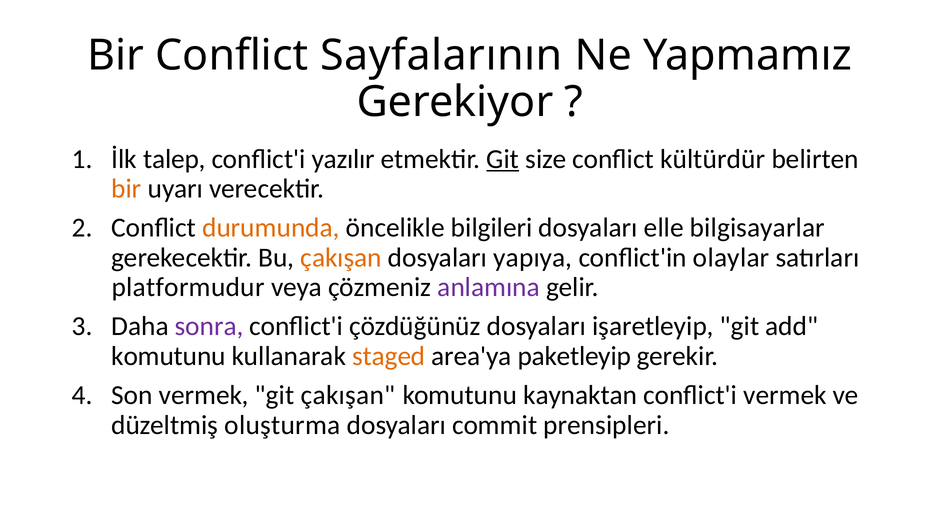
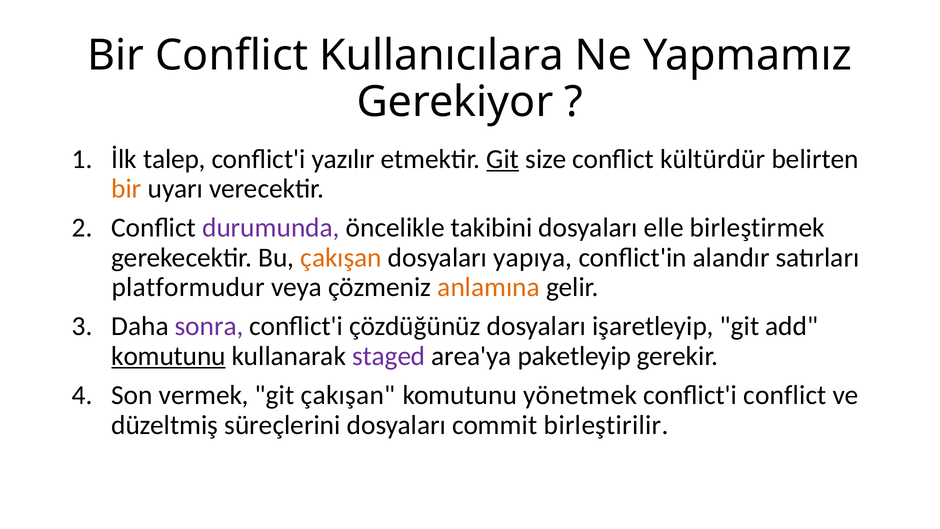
Sayfalarının: Sayfalarının -> Kullanıcılara
durumunda colour: orange -> purple
bilgileri: bilgileri -> takibini
bilgisayarlar: bilgisayarlar -> birleştirmek
olaylar: olaylar -> alandır
anlamına colour: purple -> orange
komutunu at (169, 356) underline: none -> present
staged colour: orange -> purple
kaynaktan: kaynaktan -> yönetmek
conflict'i vermek: vermek -> conflict
oluşturma: oluşturma -> süreçlerini
prensipleri: prensipleri -> birleştirilir
